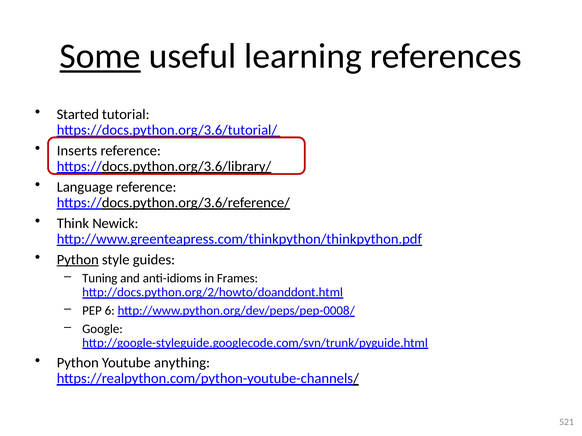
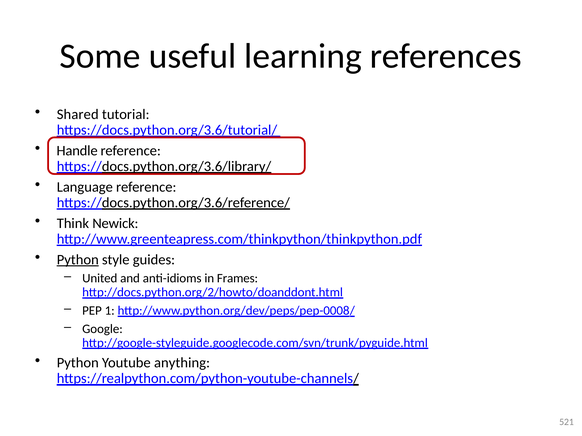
Some underline: present -> none
Started: Started -> Shared
Inserts: Inserts -> Handle
Tuning: Tuning -> United
6: 6 -> 1
